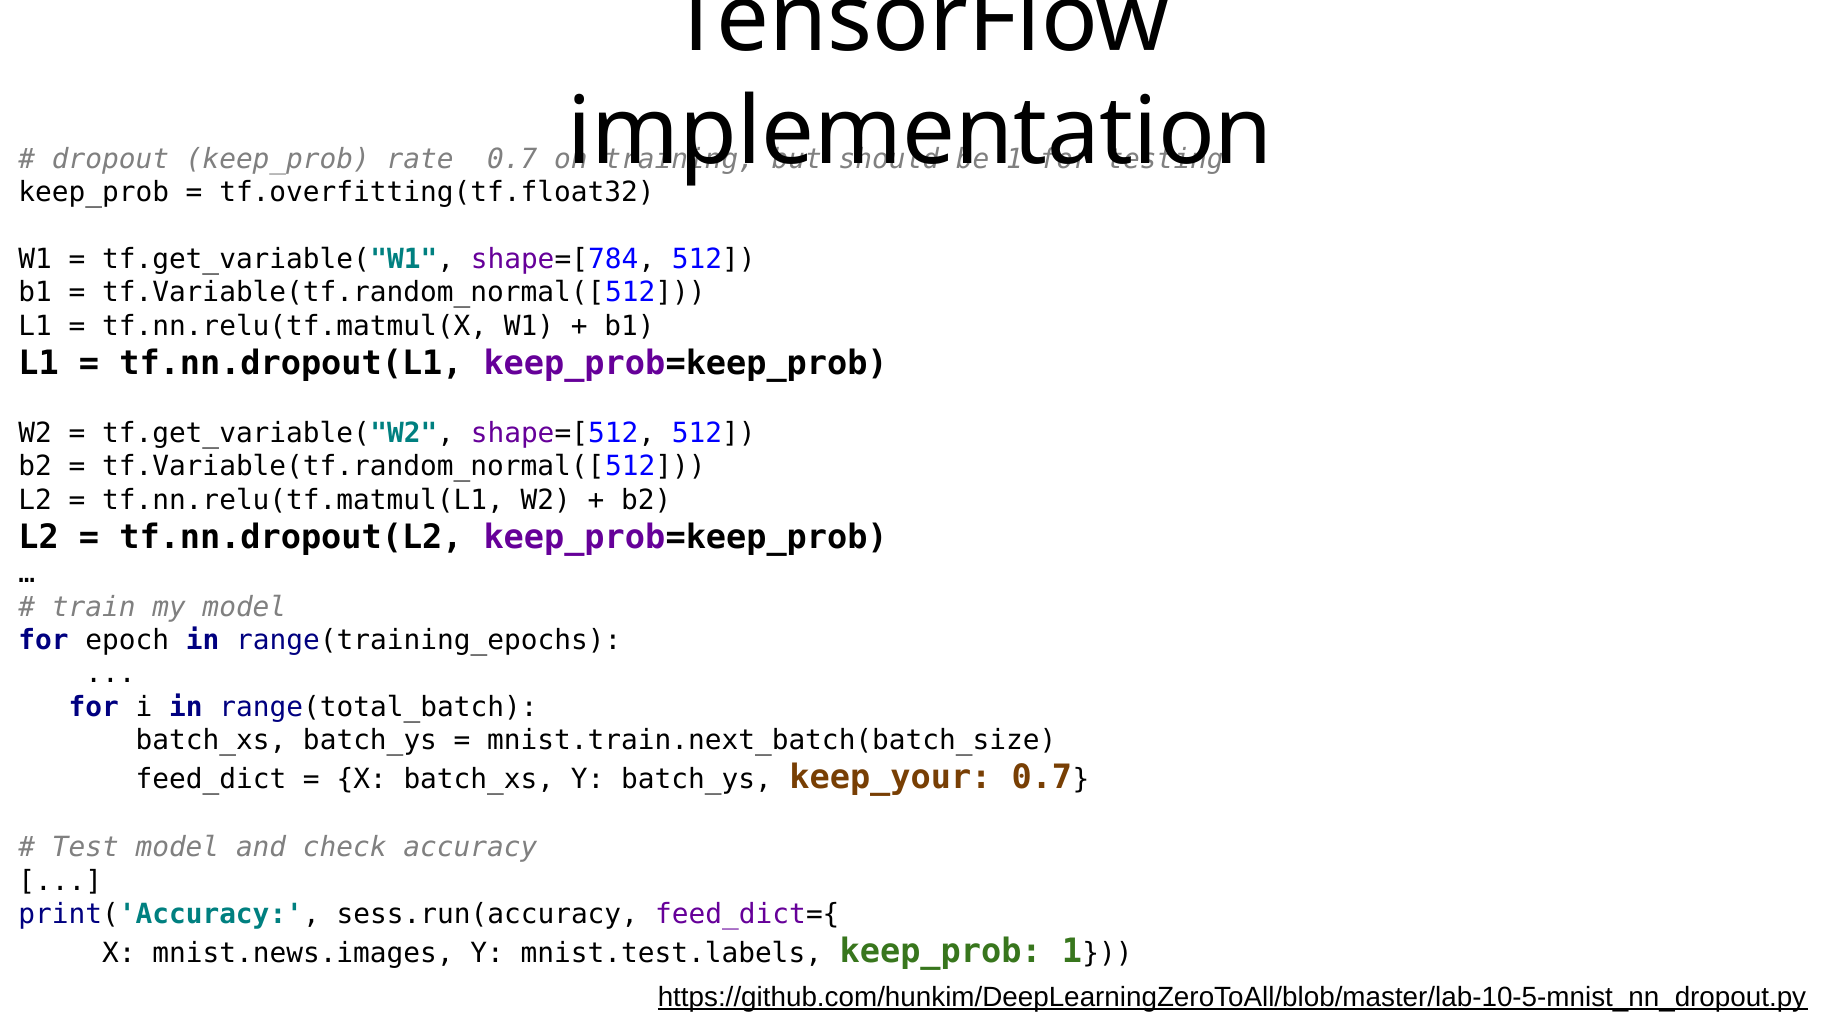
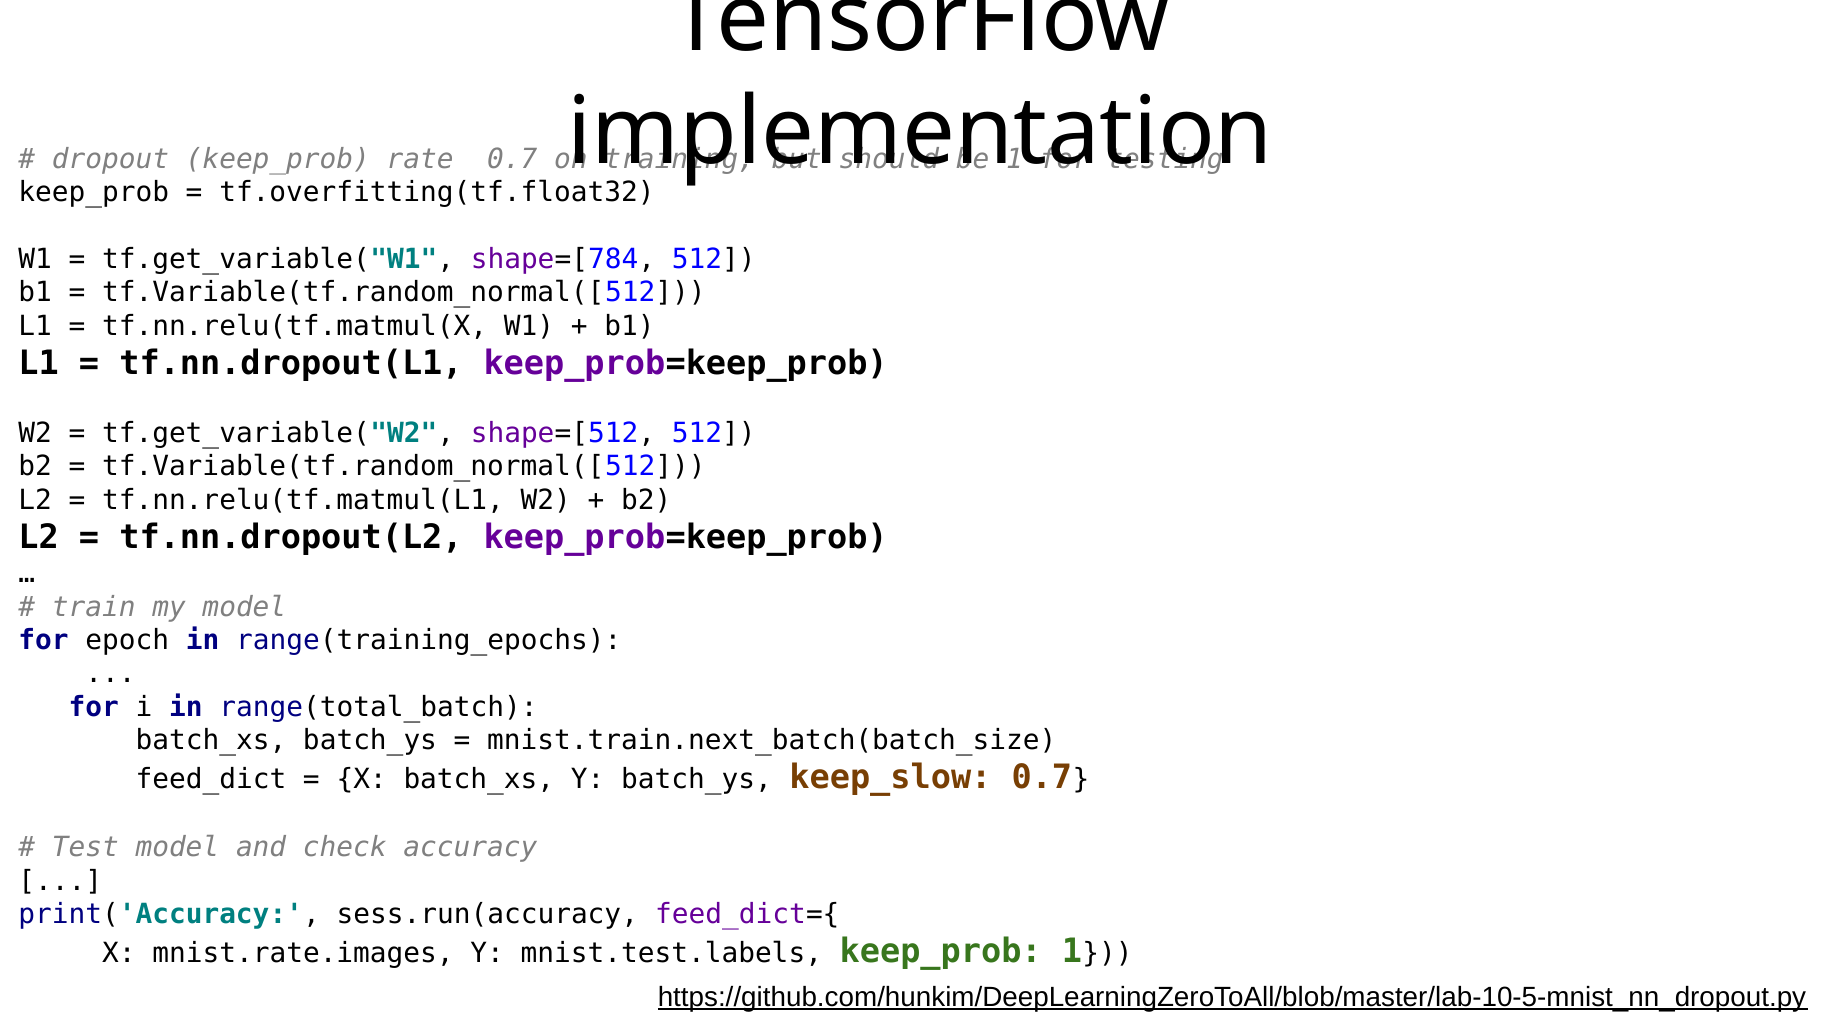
keep_your: keep_your -> keep_slow
mnist.news.images: mnist.news.images -> mnist.rate.images
